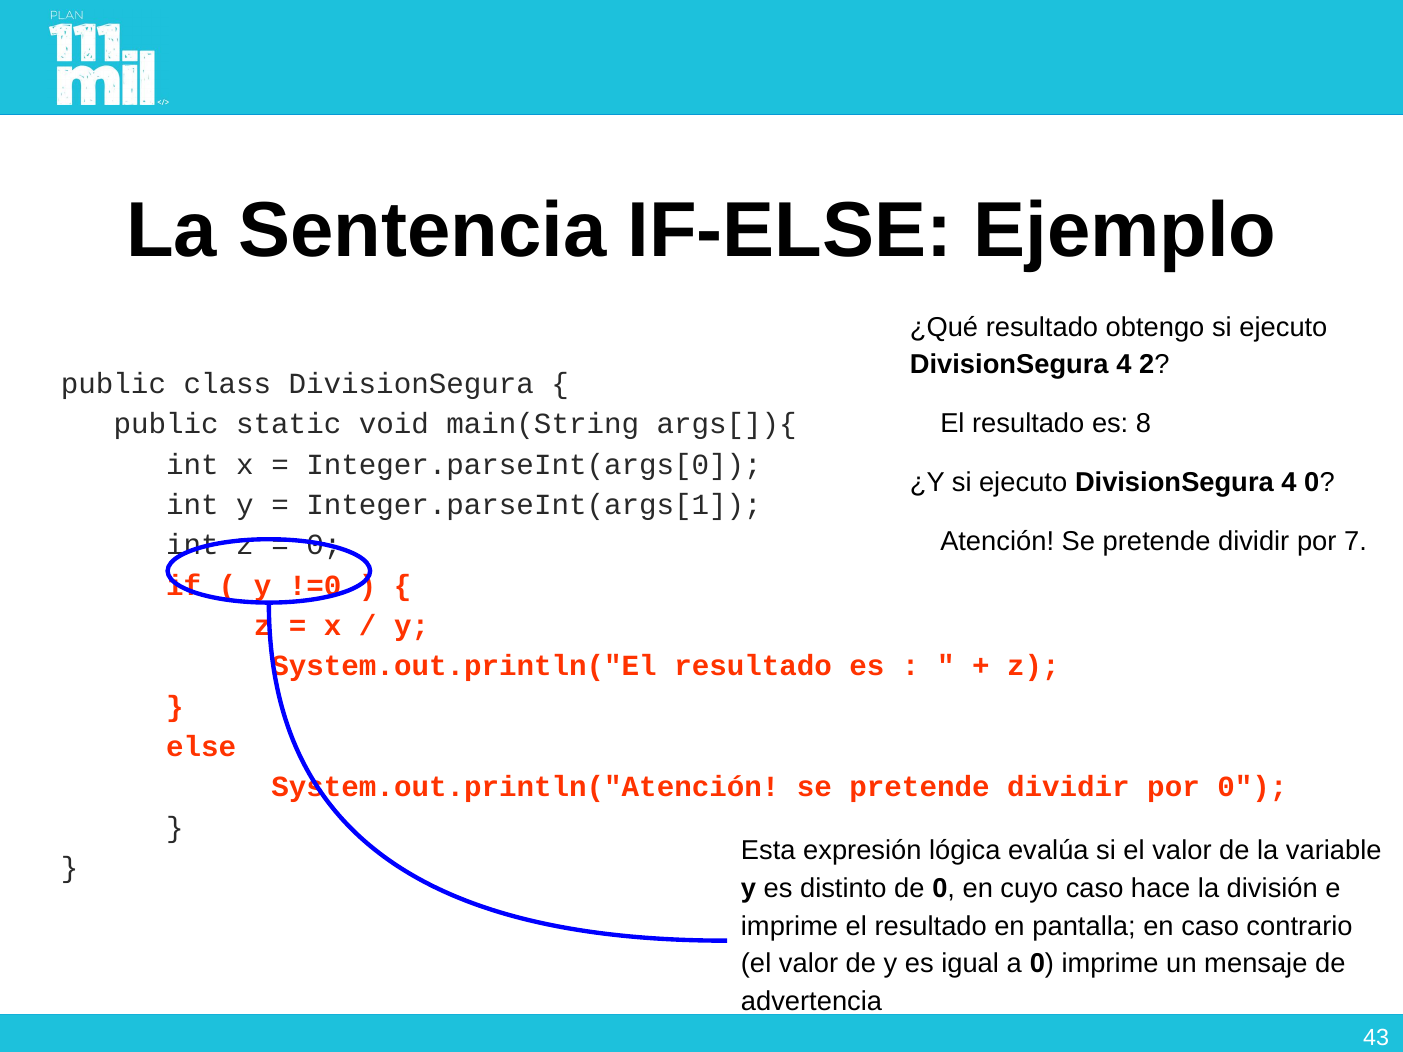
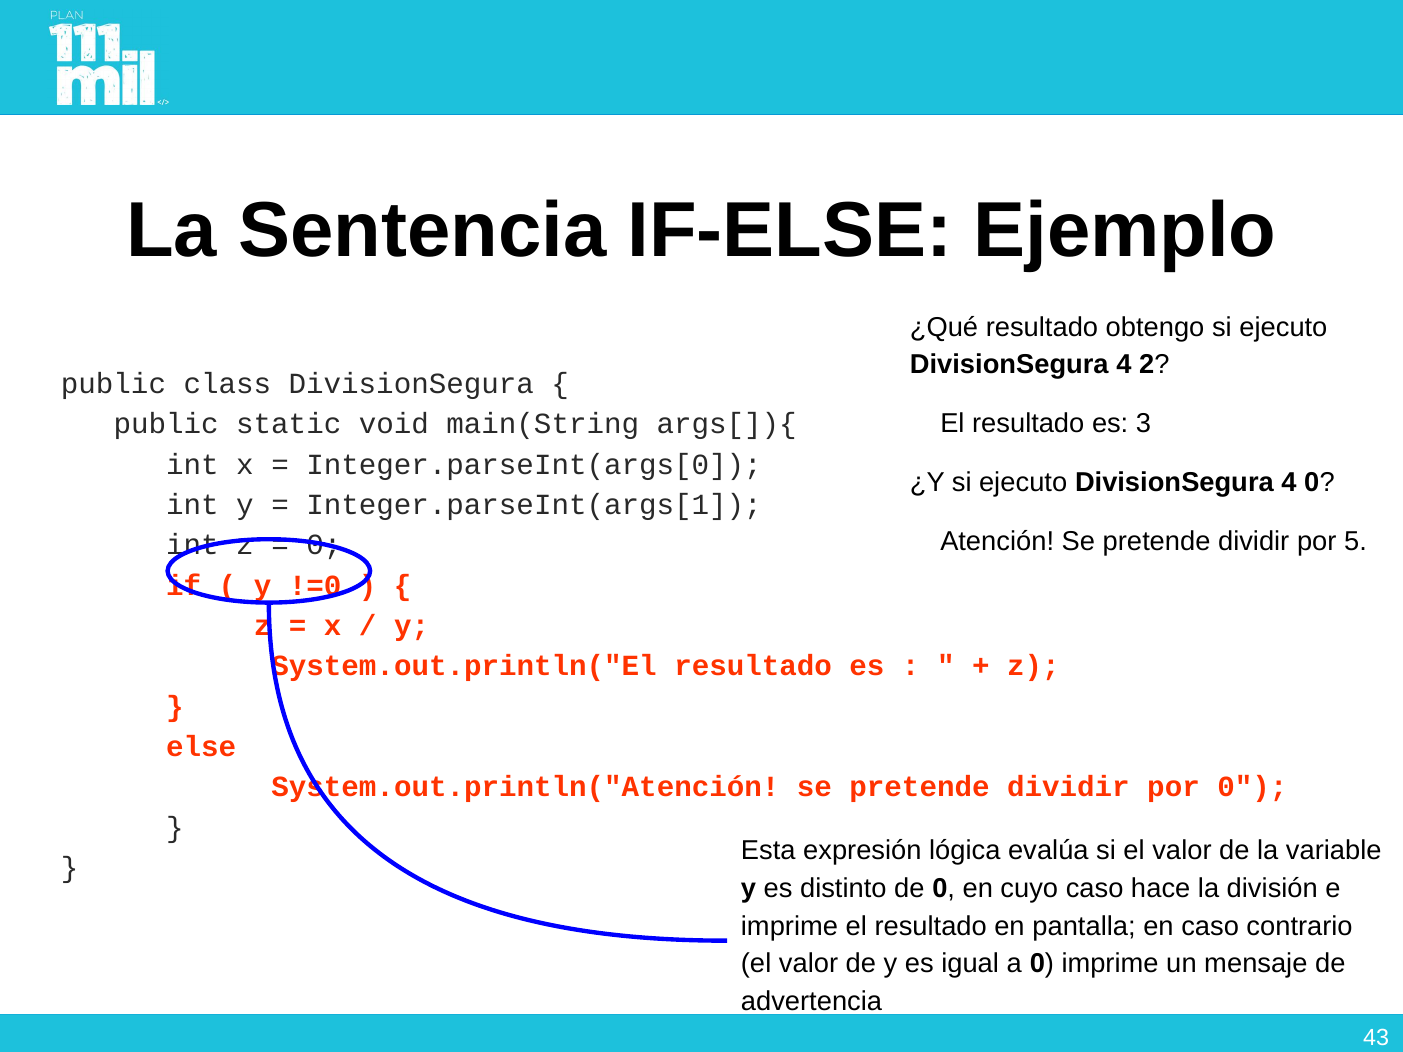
8: 8 -> 3
7: 7 -> 5
